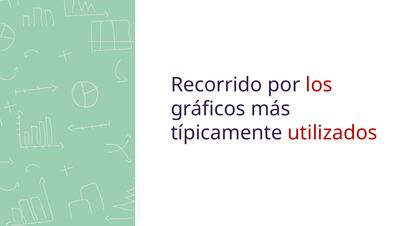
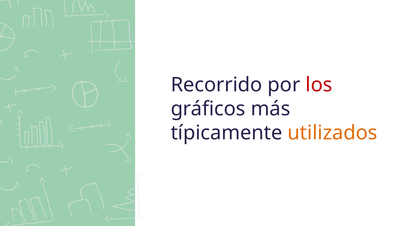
utilizados colour: red -> orange
